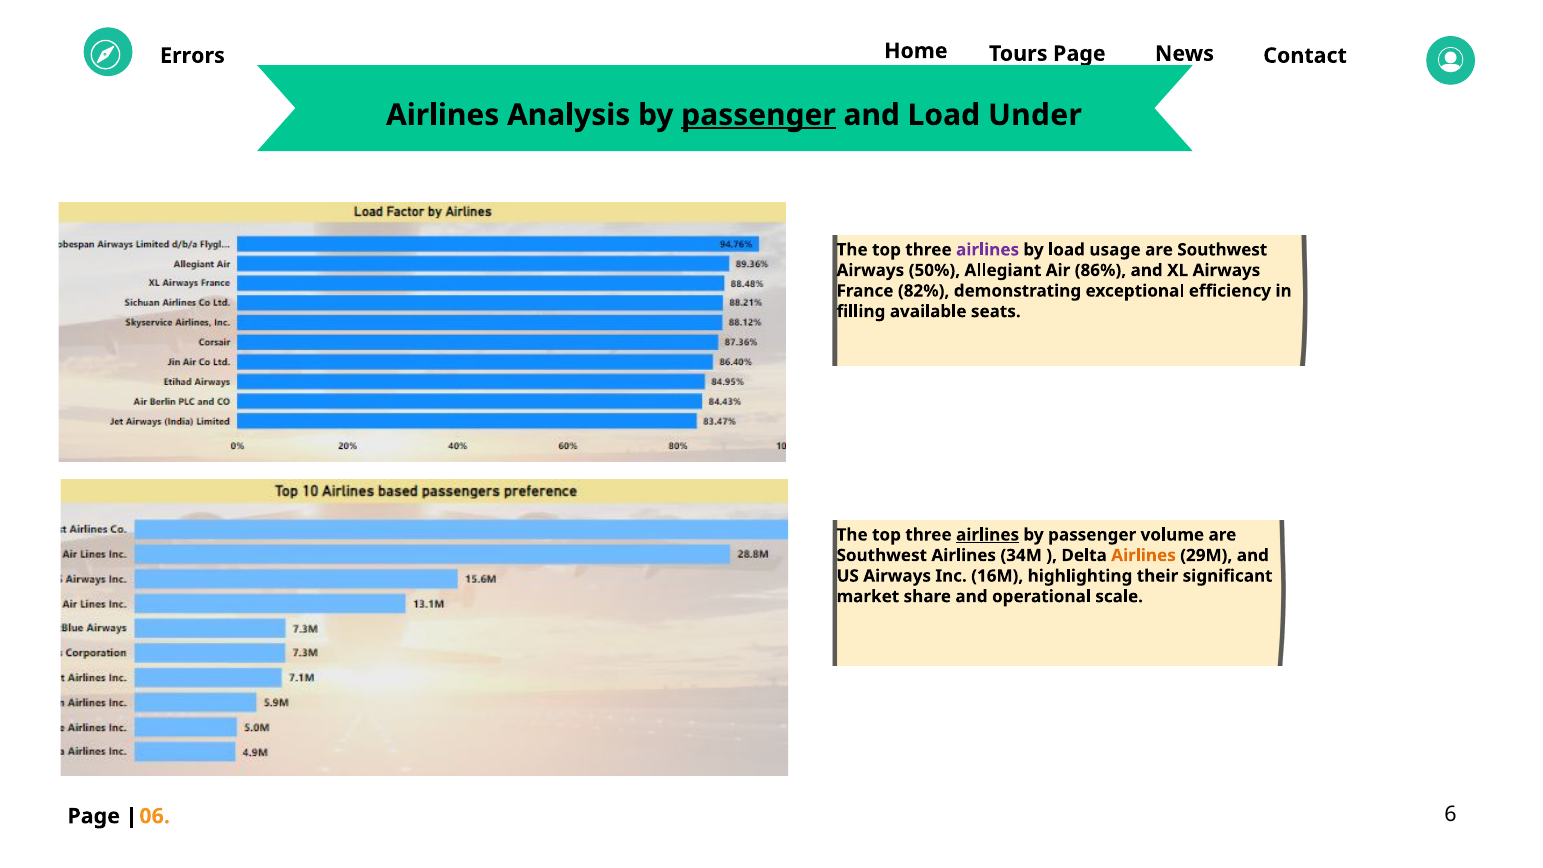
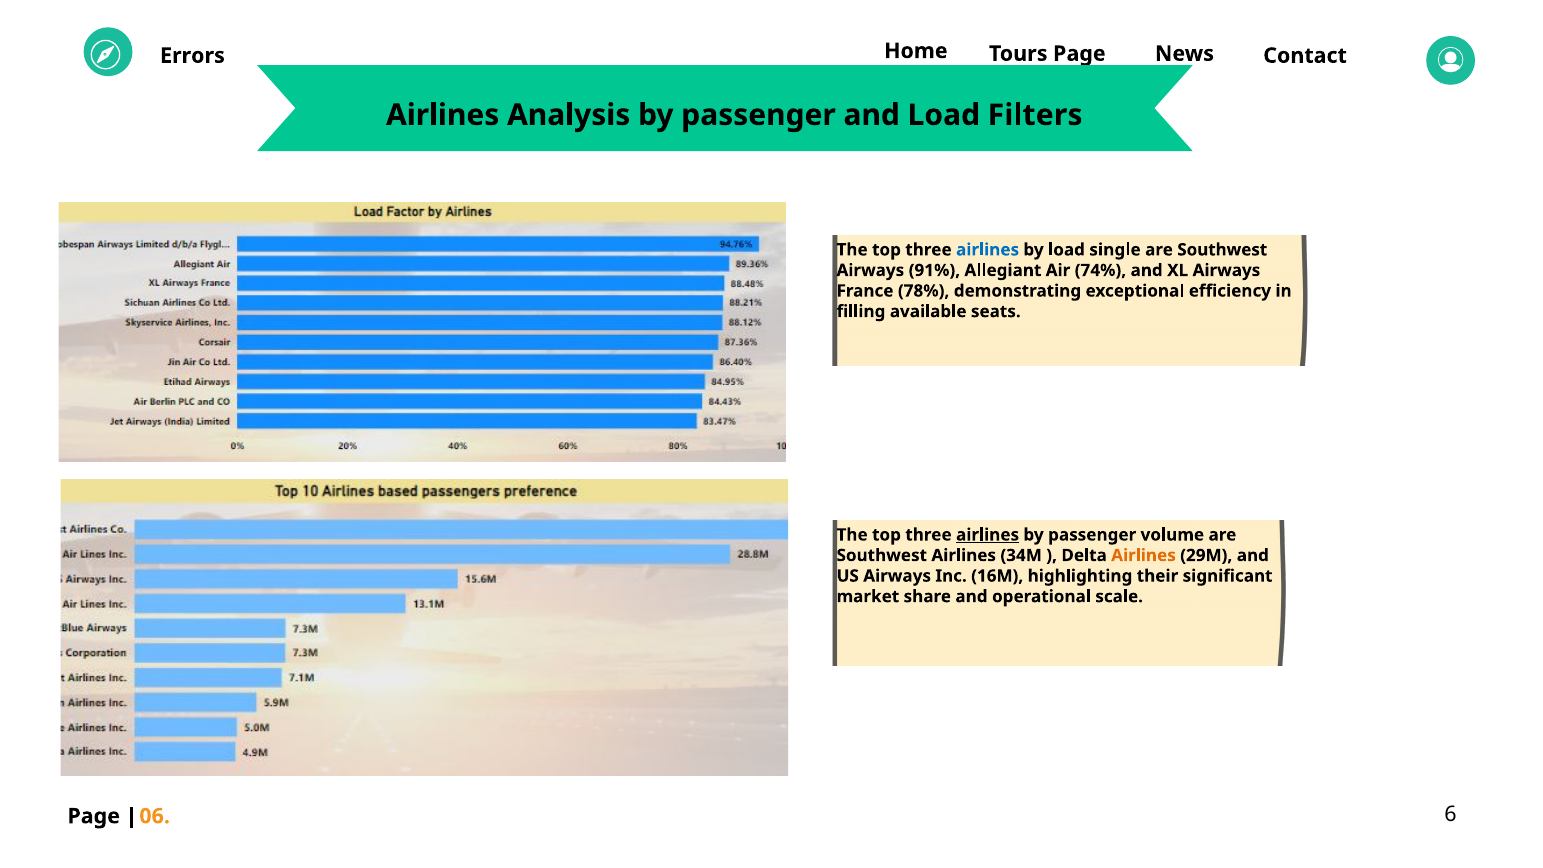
passenger at (759, 115) underline: present -> none
Under: Under -> Filters
airlines at (988, 250) colour: purple -> blue
usage: usage -> single
50%: 50% -> 91%
86%: 86% -> 74%
82%: 82% -> 78%
